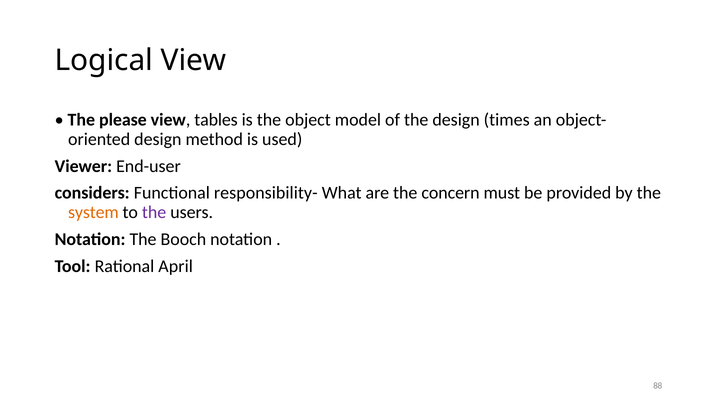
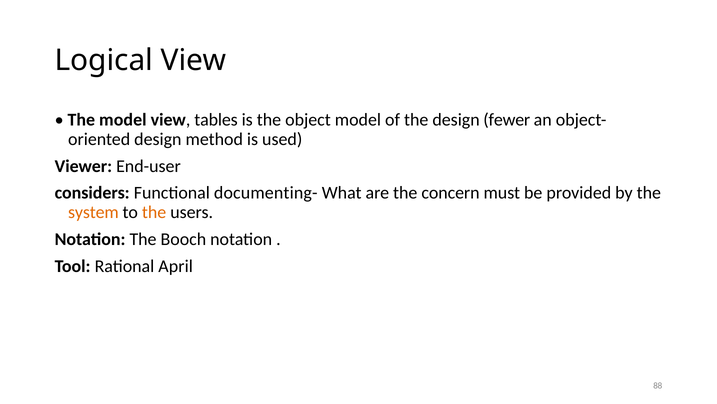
The please: please -> model
times: times -> fewer
responsibility-: responsibility- -> documenting-
the at (154, 212) colour: purple -> orange
